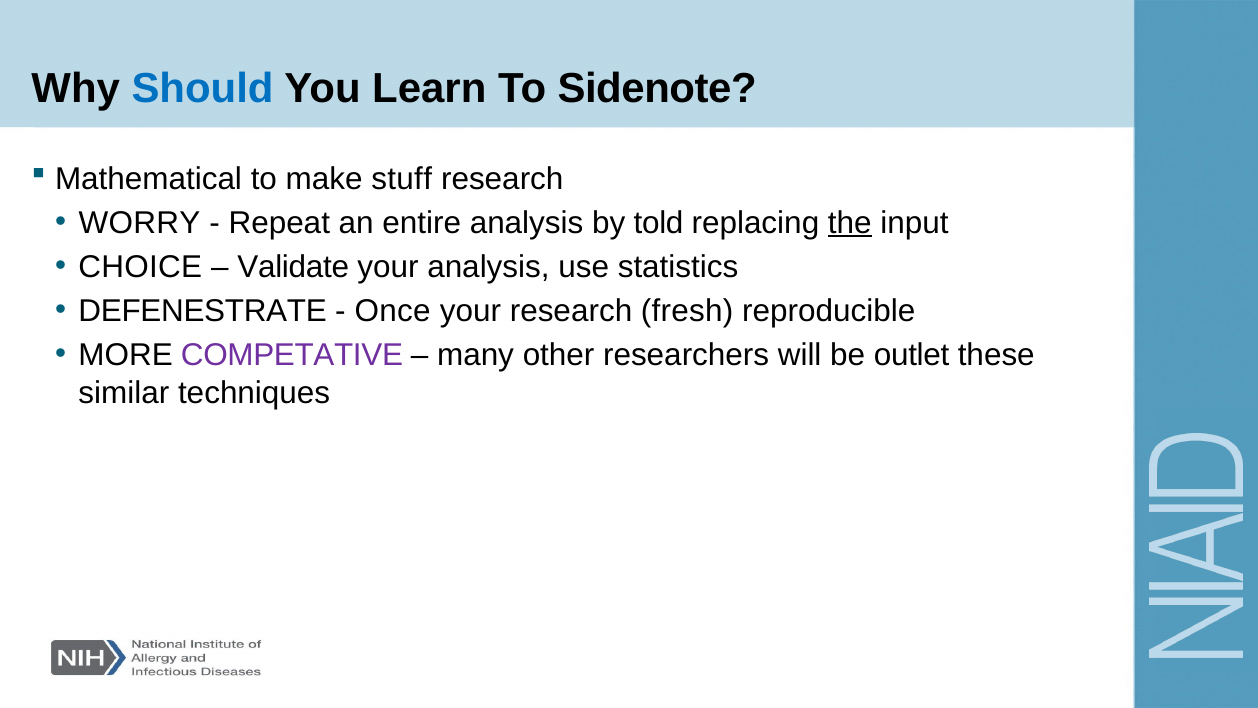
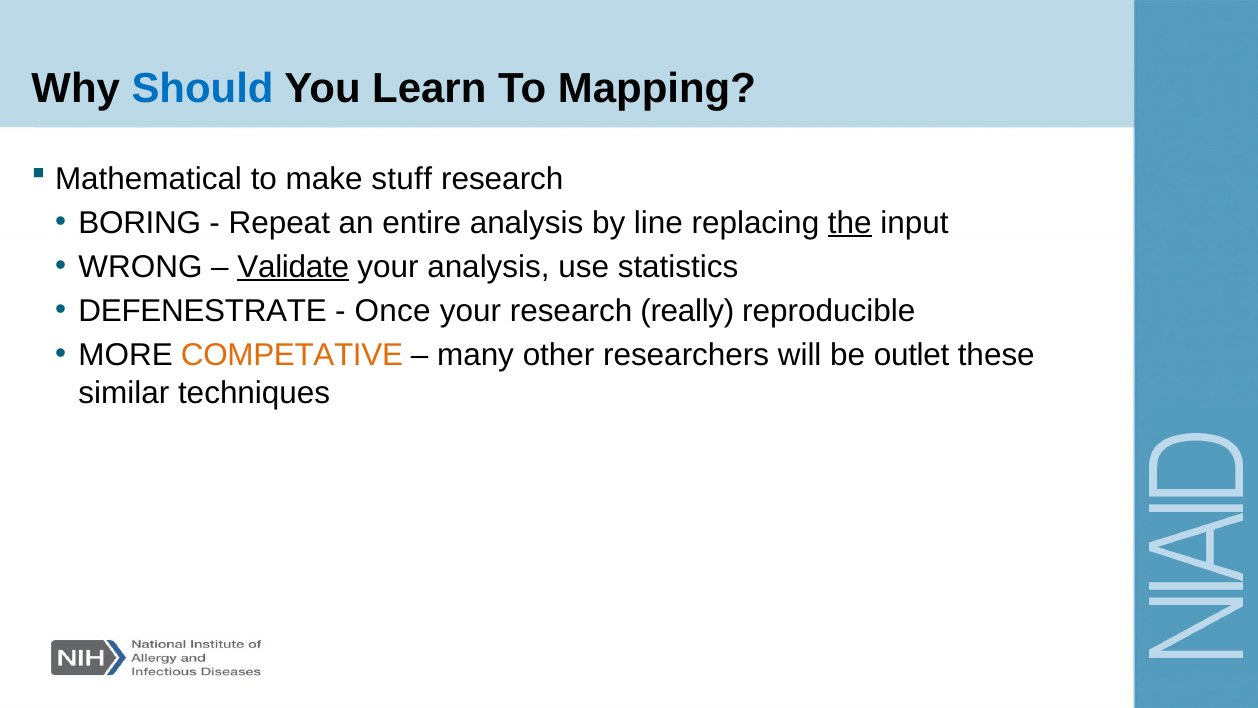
Sidenote: Sidenote -> Mapping
WORRY: WORRY -> BORING
told: told -> line
CHOICE: CHOICE -> WRONG
Validate underline: none -> present
fresh: fresh -> really
COMPETATIVE colour: purple -> orange
